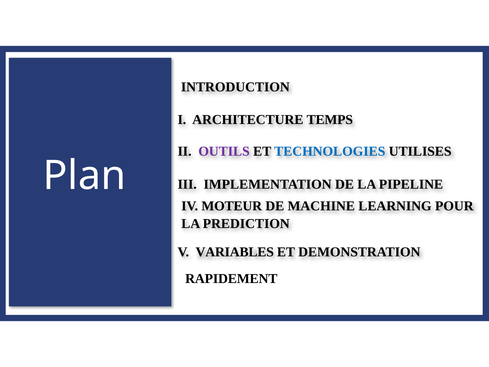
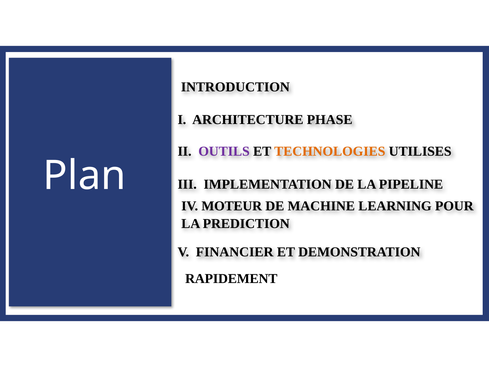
TEMPS: TEMPS -> PHASE
TECHNOLOGIES colour: blue -> orange
VARIABLES: VARIABLES -> FINANCIER
